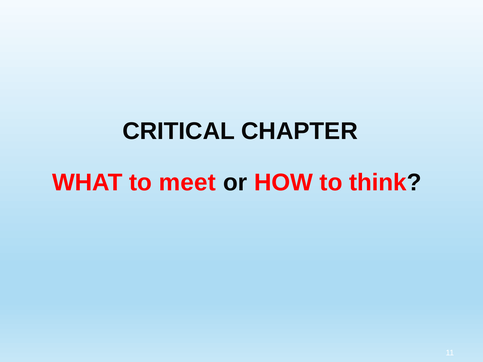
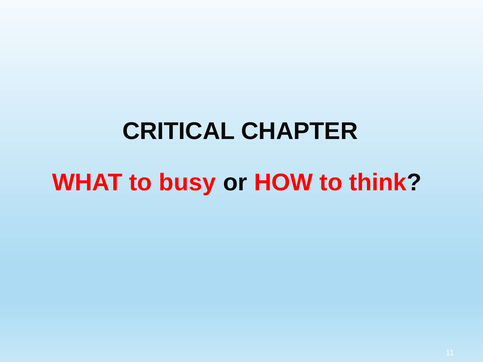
meet: meet -> busy
